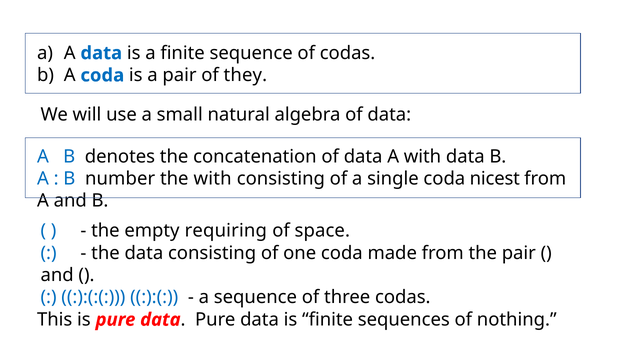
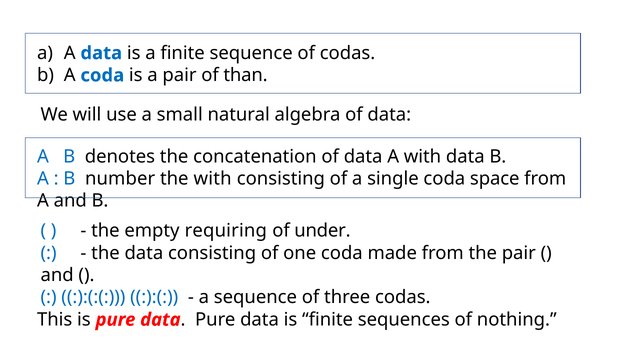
they: they -> than
nicest: nicest -> space
space: space -> under
